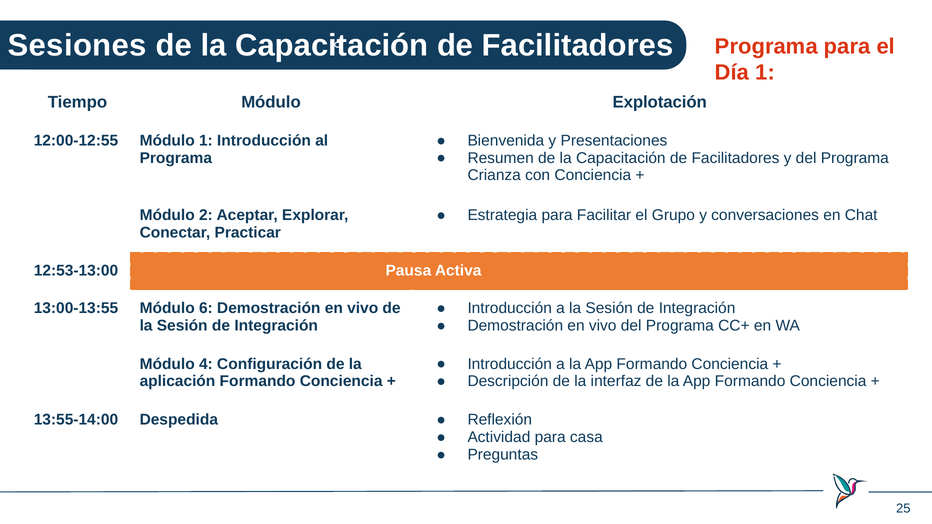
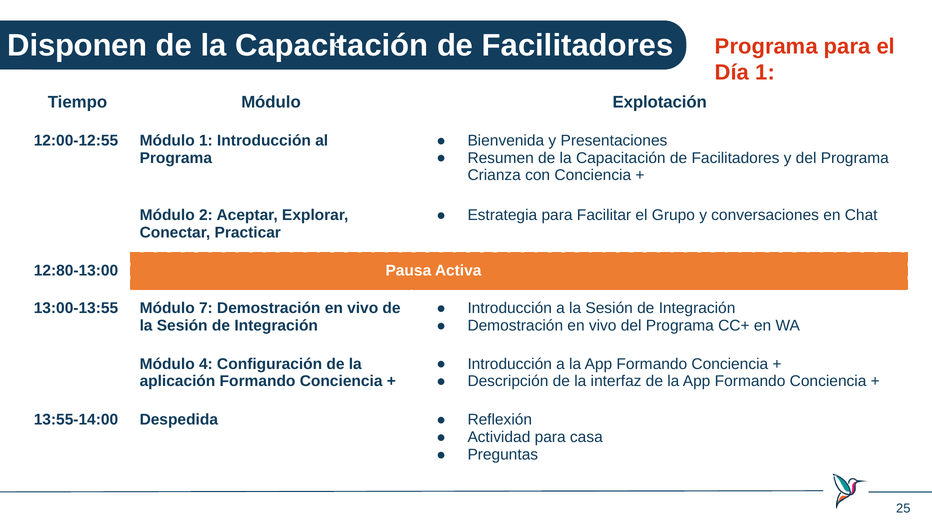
Sesiones: Sesiones -> Disponen
12:53-13:00: 12:53-13:00 -> 12:80-13:00
6: 6 -> 7
